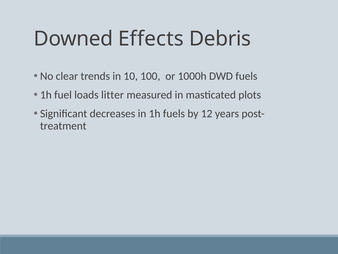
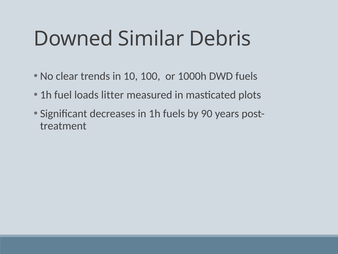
Effects: Effects -> Similar
12: 12 -> 90
